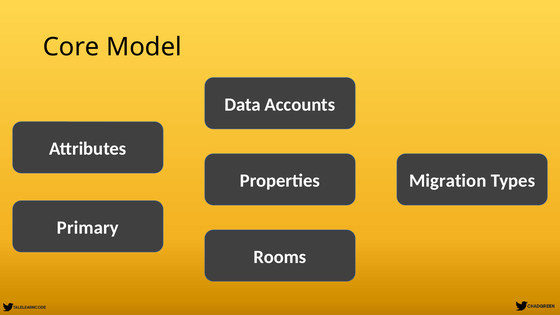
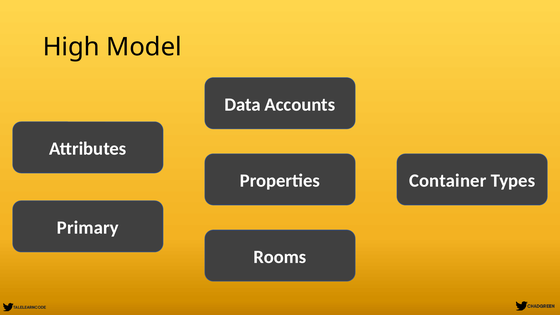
Core: Core -> High
Migration: Migration -> Container
